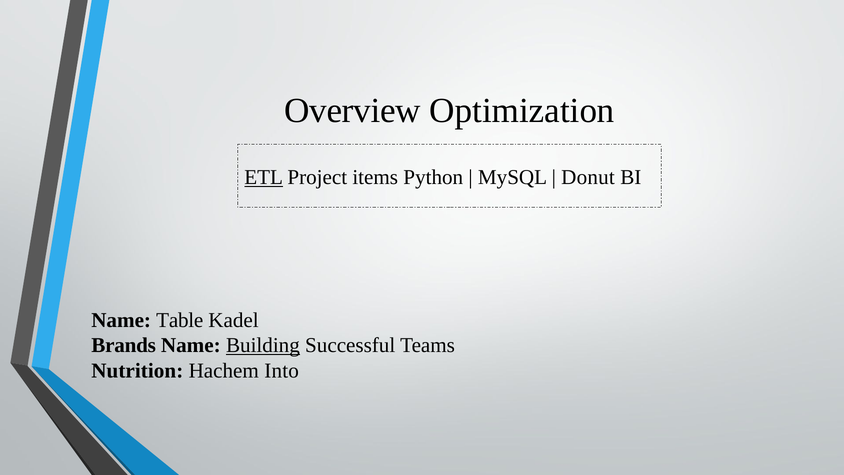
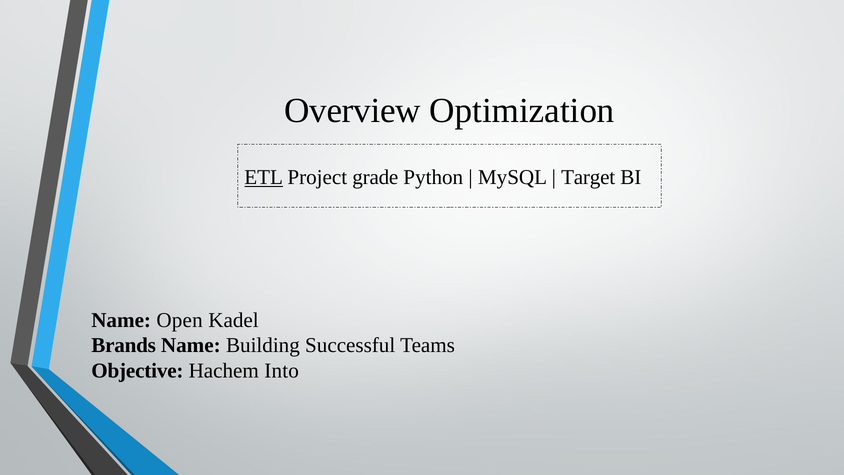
items: items -> grade
Donut: Donut -> Target
Table: Table -> Open
Building underline: present -> none
Nutrition: Nutrition -> Objective
